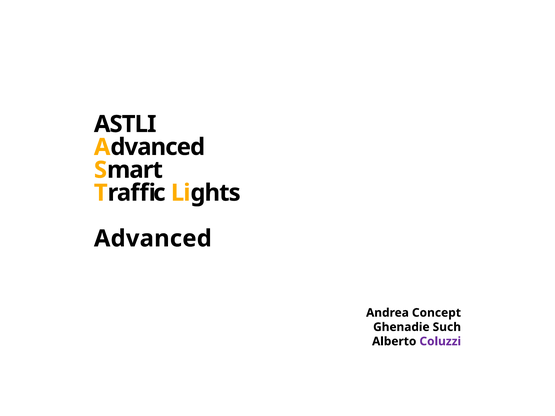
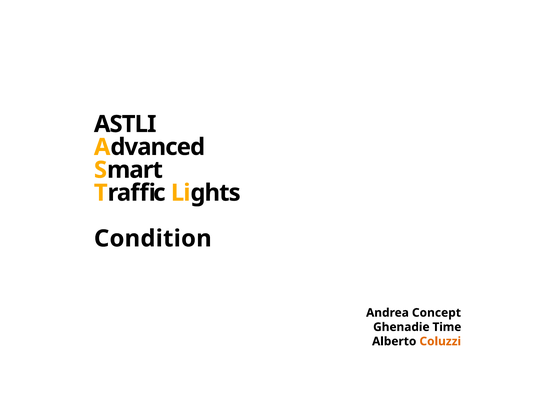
Advanced at (153, 239): Advanced -> Condition
Such: Such -> Time
Coluzzi colour: purple -> orange
